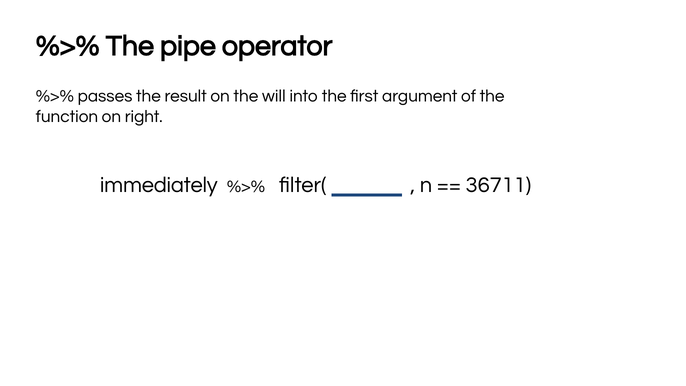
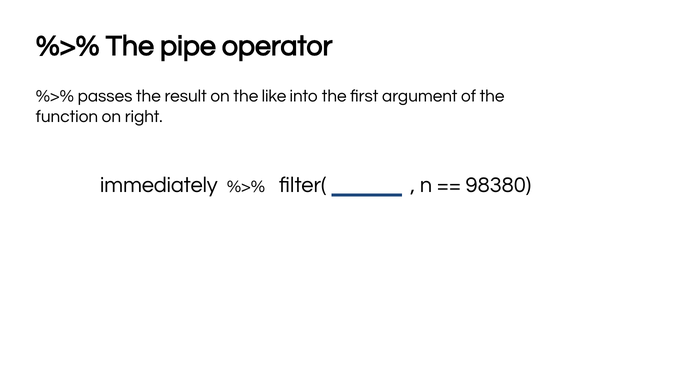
will: will -> like
36711: 36711 -> 98380
